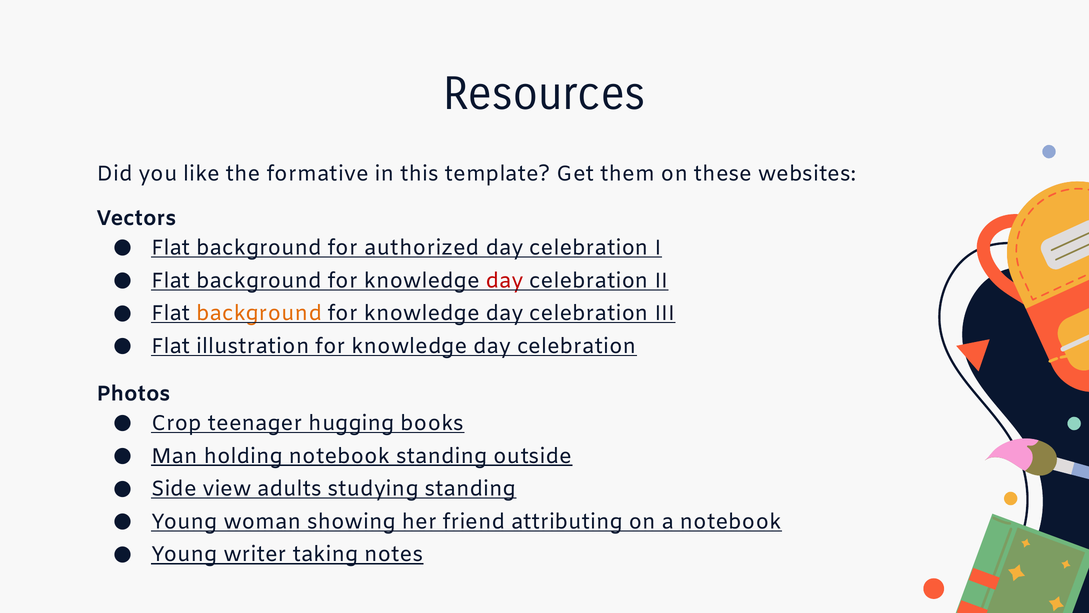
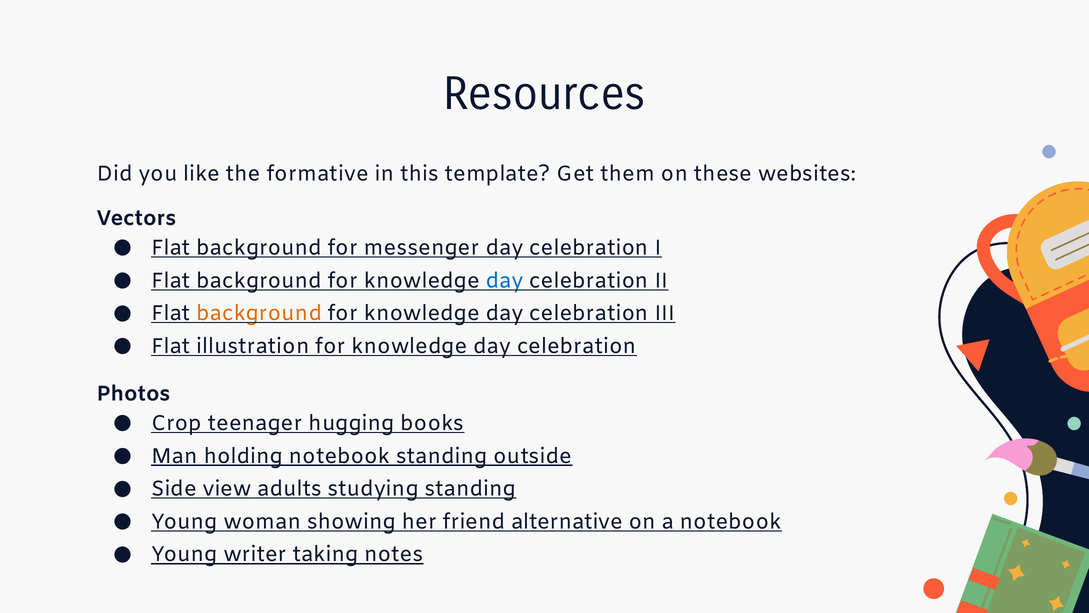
authorized: authorized -> messenger
day at (505, 280) colour: red -> blue
attributing: attributing -> alternative
